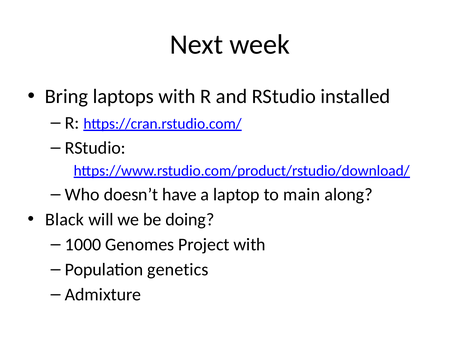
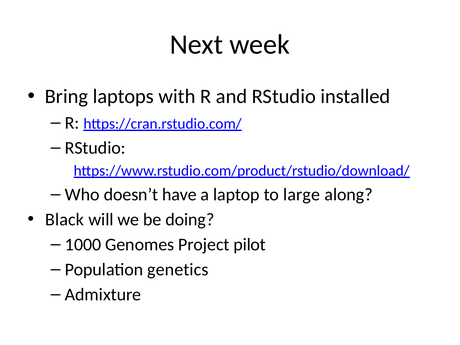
main: main -> large
Project with: with -> pilot
